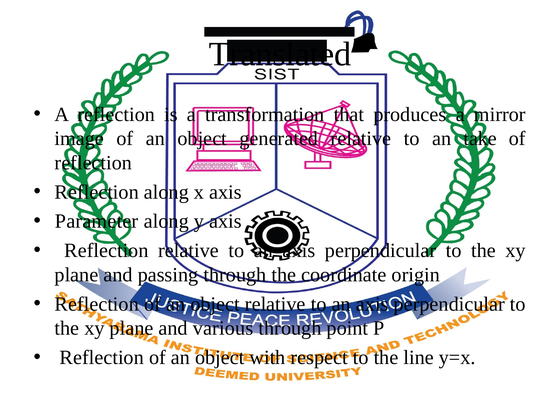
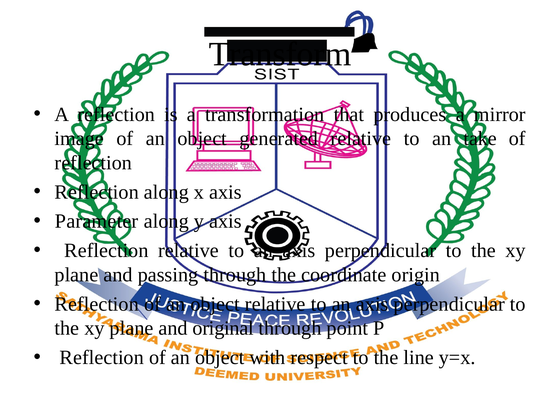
Translated: Translated -> Transform
various: various -> original
